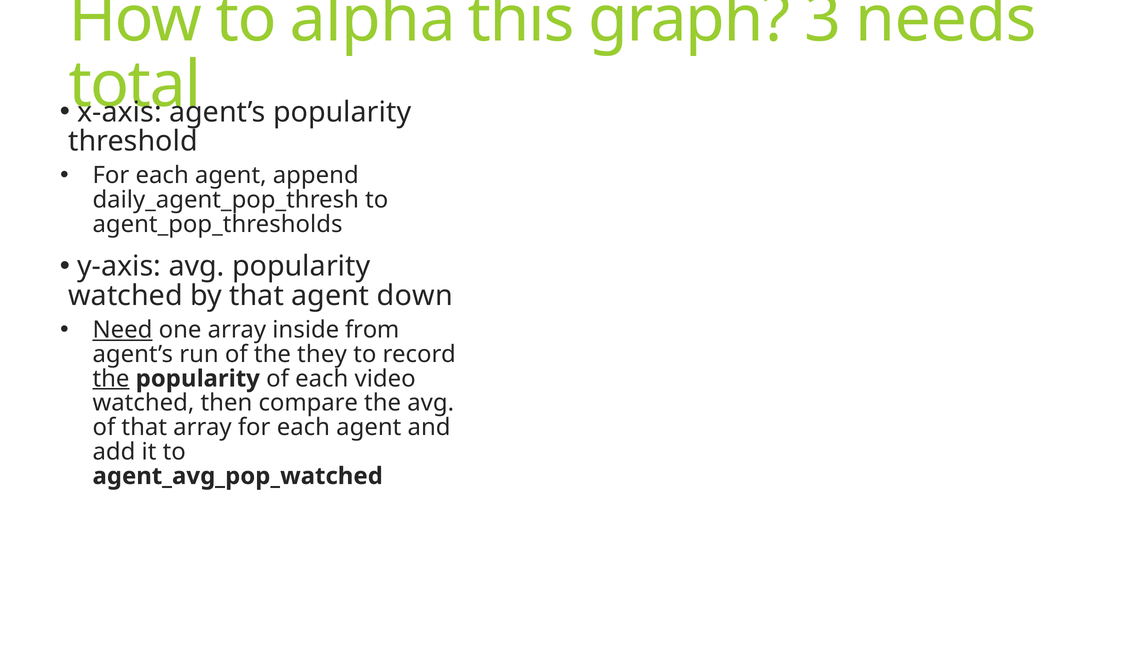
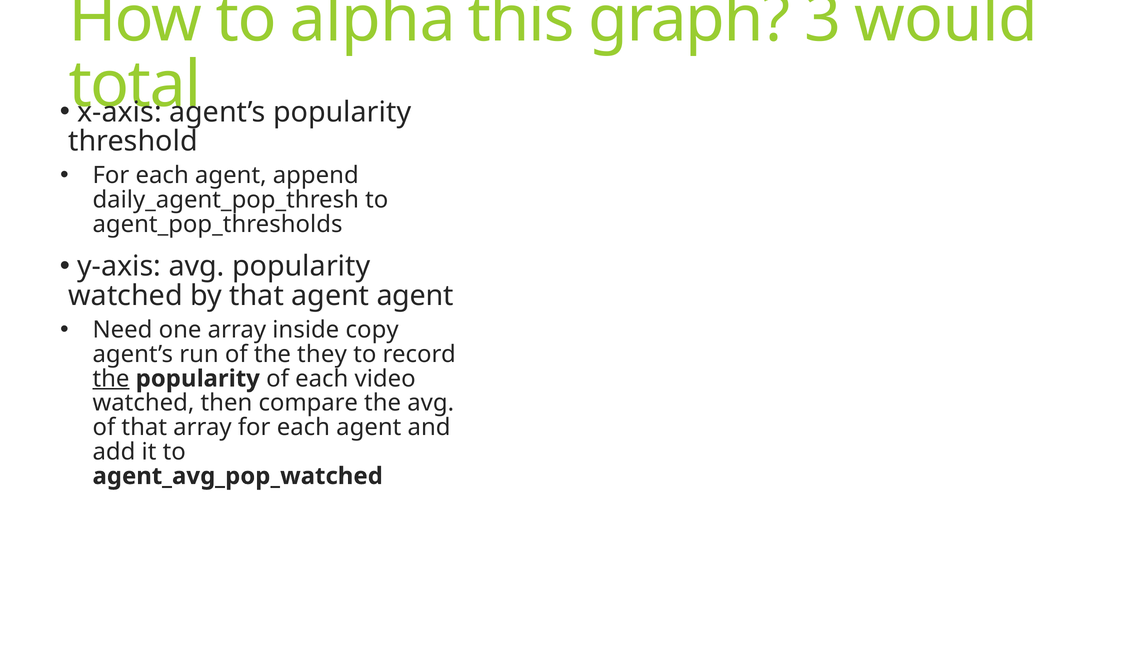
needs: needs -> would
agent down: down -> agent
Need underline: present -> none
from: from -> copy
